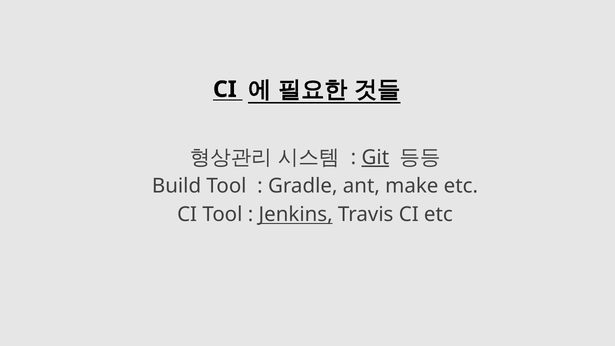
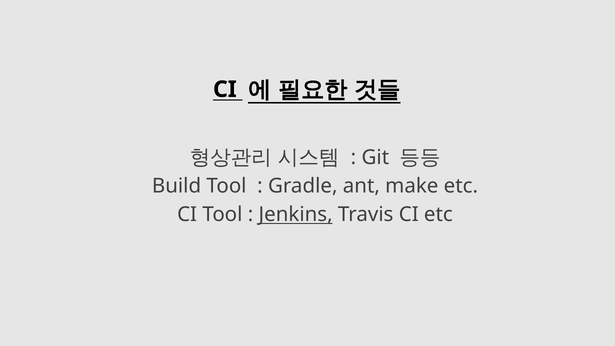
Git underline: present -> none
